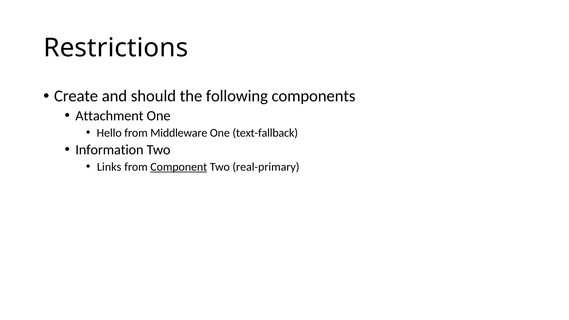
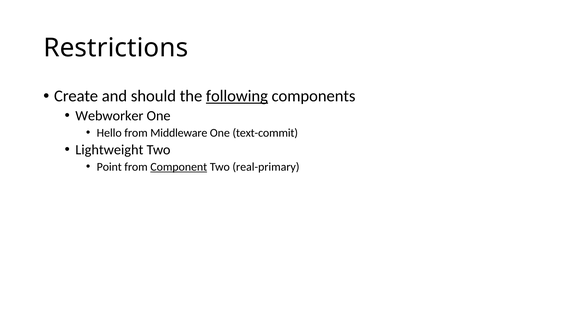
following underline: none -> present
Attachment: Attachment -> Webworker
text-fallback: text-fallback -> text-commit
Information: Information -> Lightweight
Links: Links -> Point
